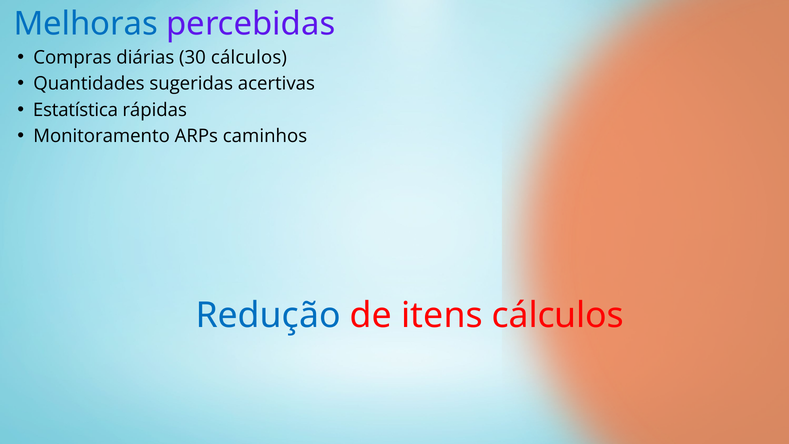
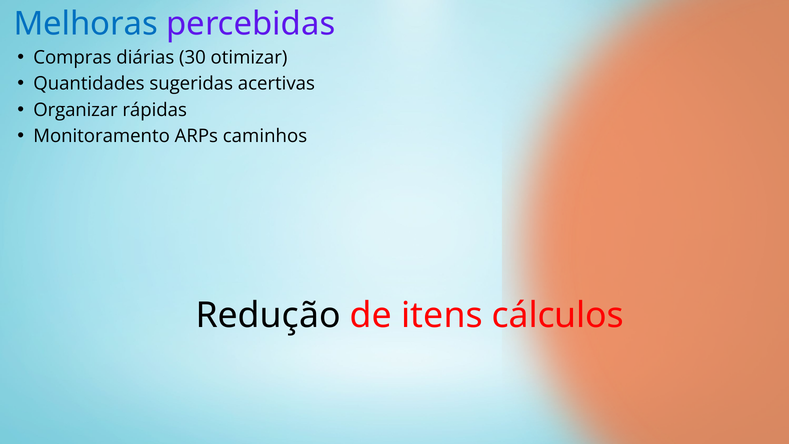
30 cálculos: cálculos -> otimizar
Estatística: Estatística -> Organizar
Redução colour: blue -> black
